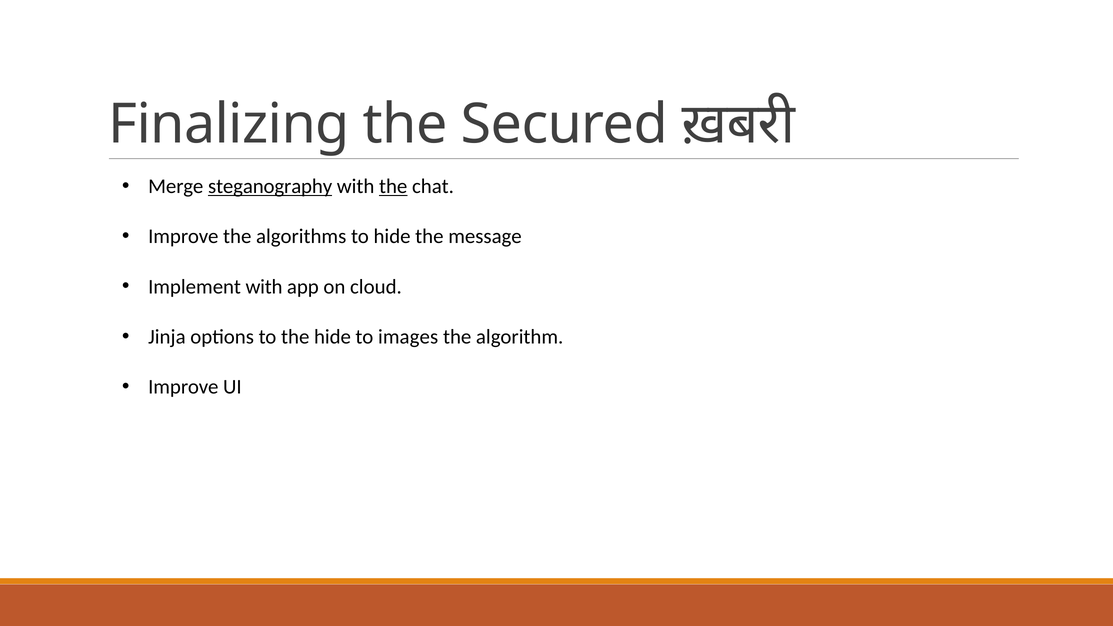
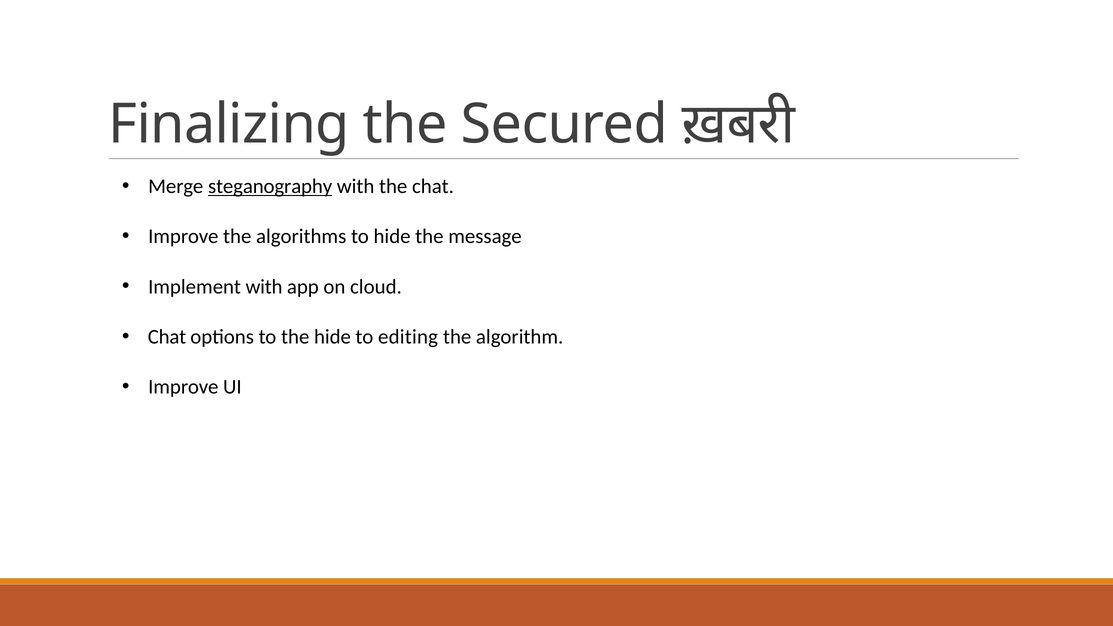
the at (393, 187) underline: present -> none
Jinja at (167, 337): Jinja -> Chat
images: images -> editing
